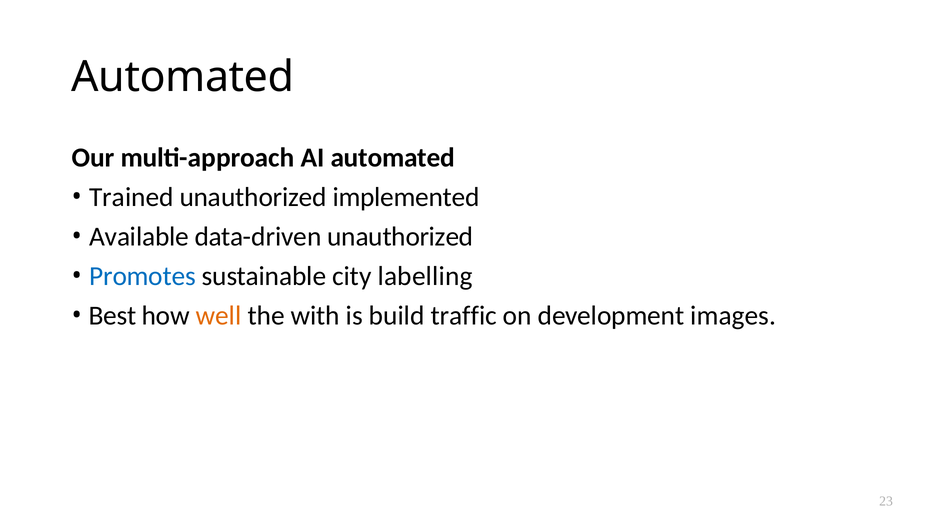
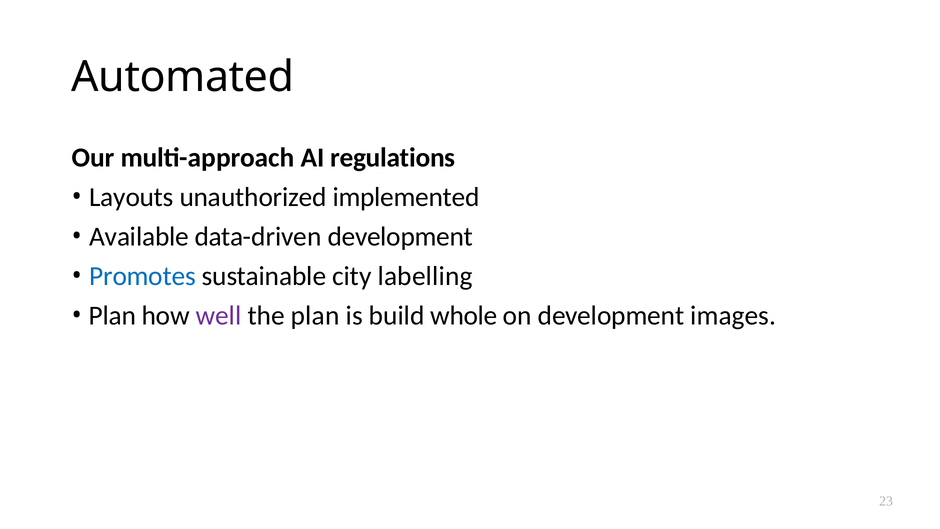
AI automated: automated -> regulations
Trained: Trained -> Layouts
data-driven unauthorized: unauthorized -> development
Best at (113, 315): Best -> Plan
well colour: orange -> purple
the with: with -> plan
traffic: traffic -> whole
